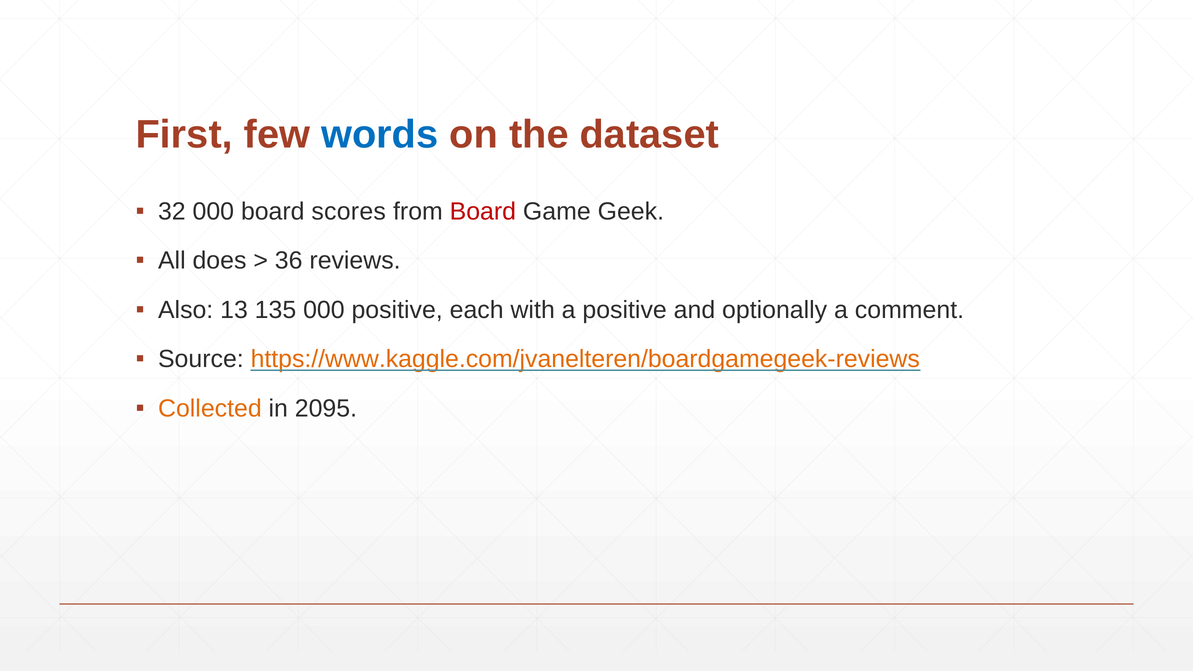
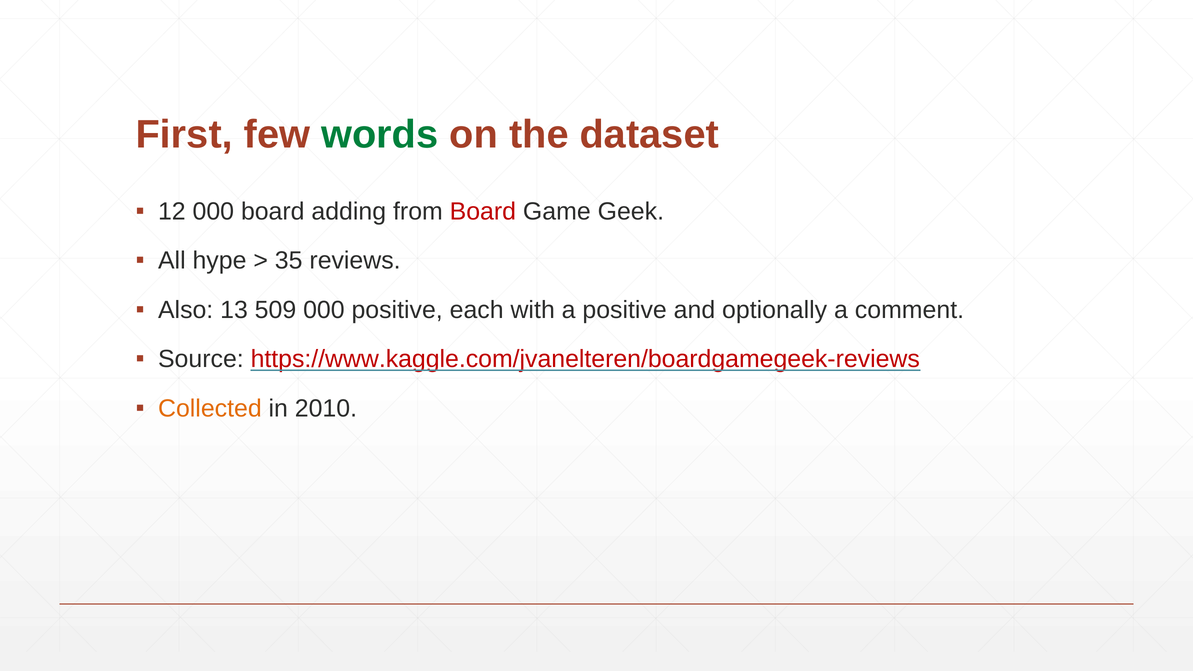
words colour: blue -> green
32: 32 -> 12
scores: scores -> adding
does: does -> hype
36: 36 -> 35
135: 135 -> 509
https://www.kaggle.com/jvanelteren/boardgamegeek-reviews colour: orange -> red
2095: 2095 -> 2010
